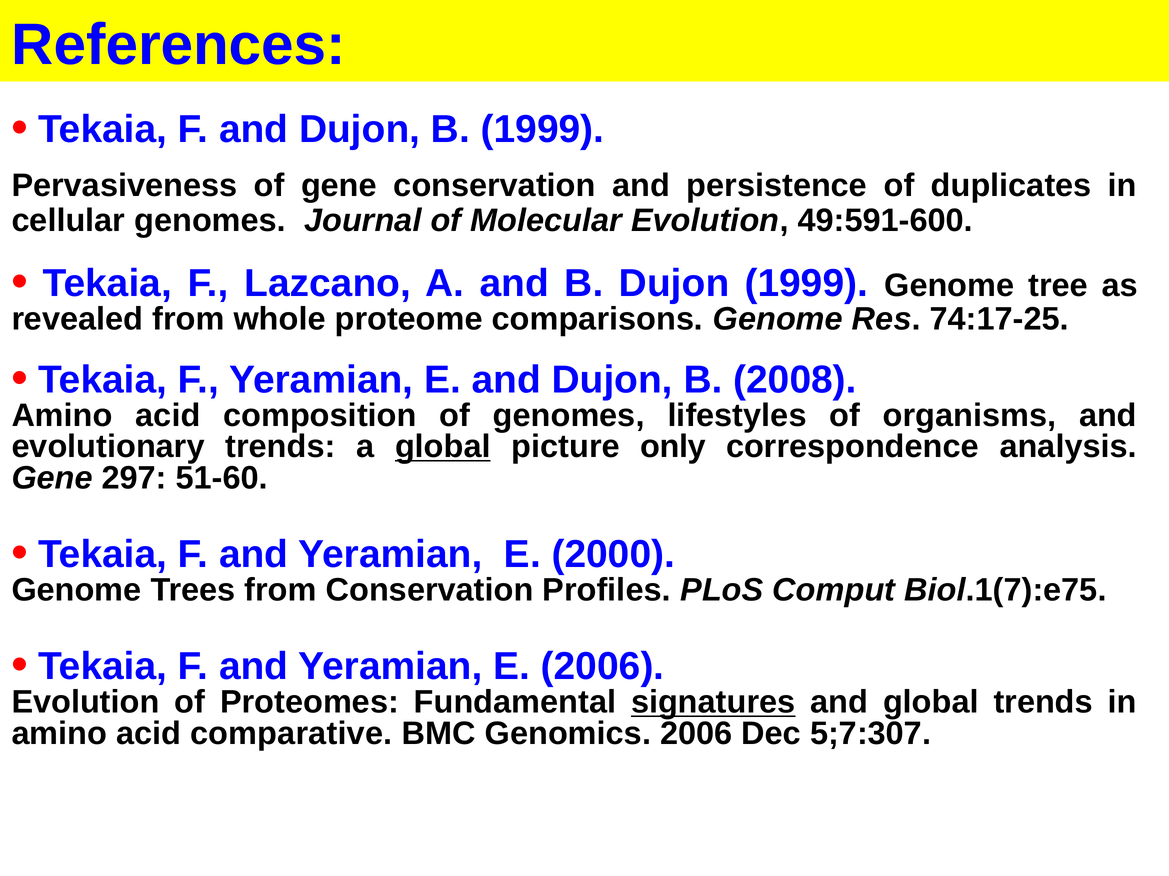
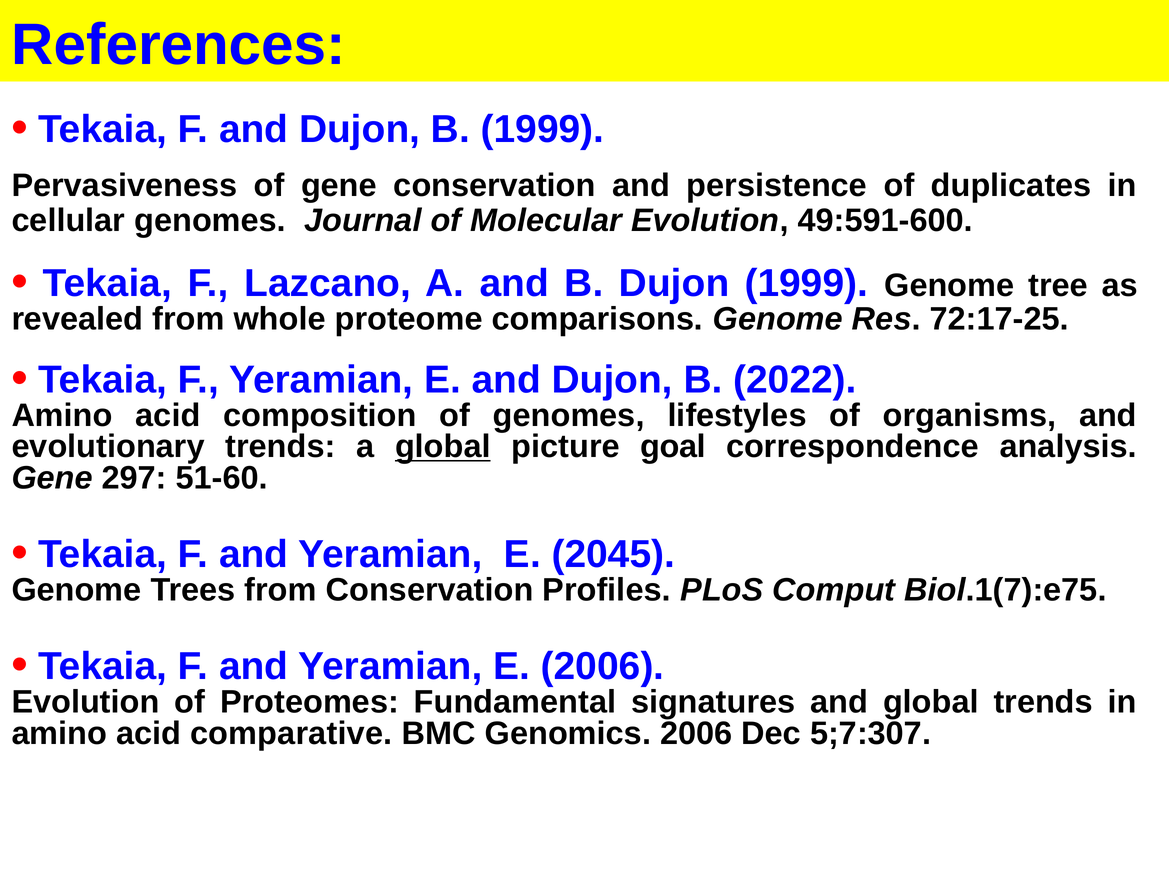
74:17-25: 74:17-25 -> 72:17-25
2008: 2008 -> 2022
only: only -> goal
2000: 2000 -> 2045
signatures underline: present -> none
